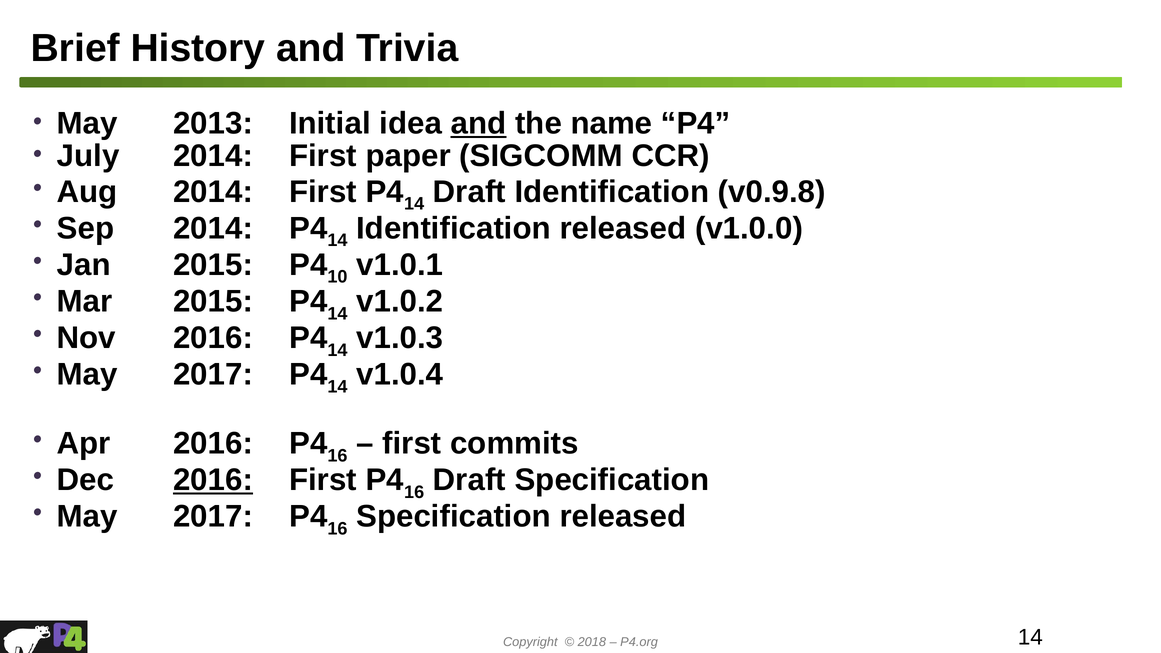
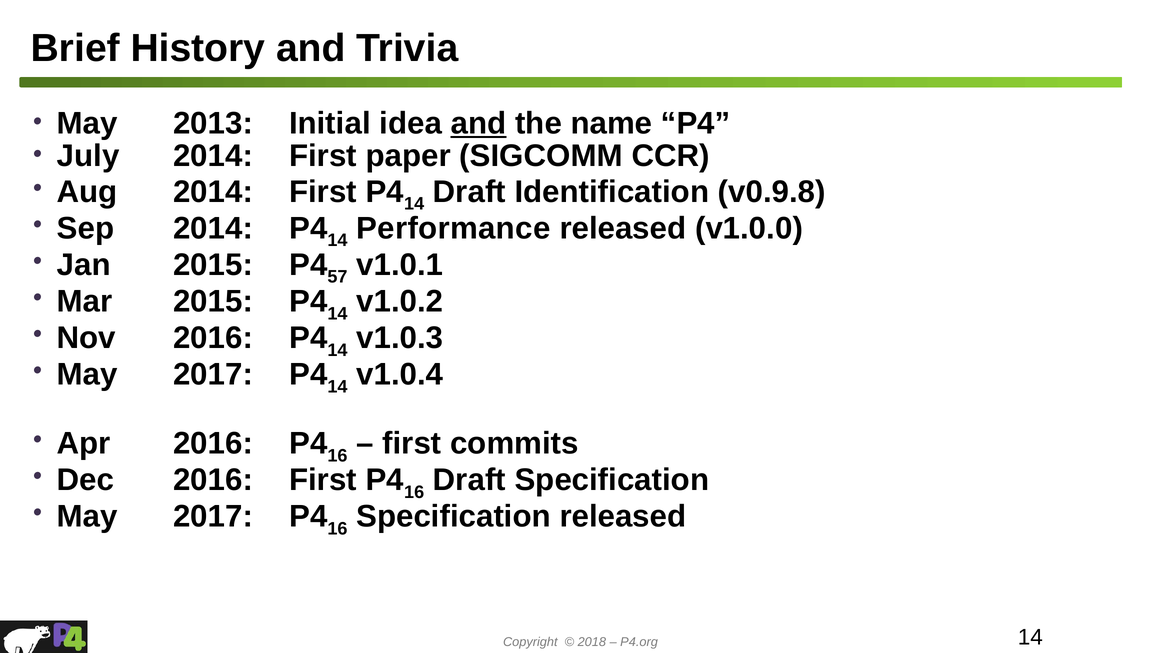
14 Identification: Identification -> Performance
10: 10 -> 57
2016 at (213, 480) underline: present -> none
